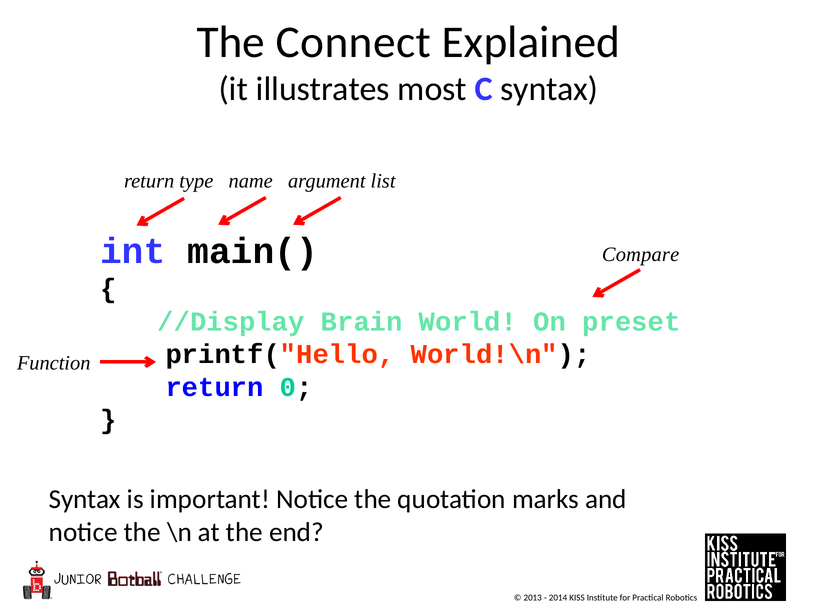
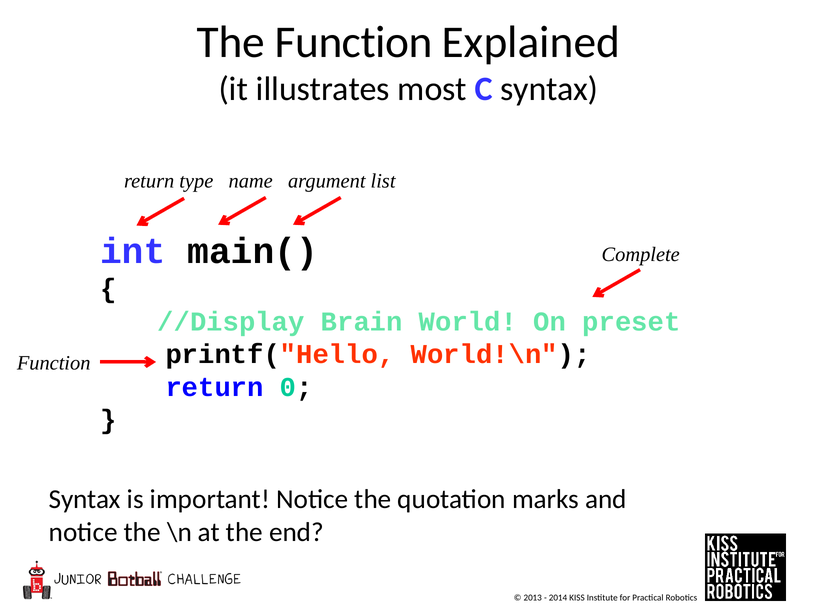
The Connect: Connect -> Function
Compare: Compare -> Complete
